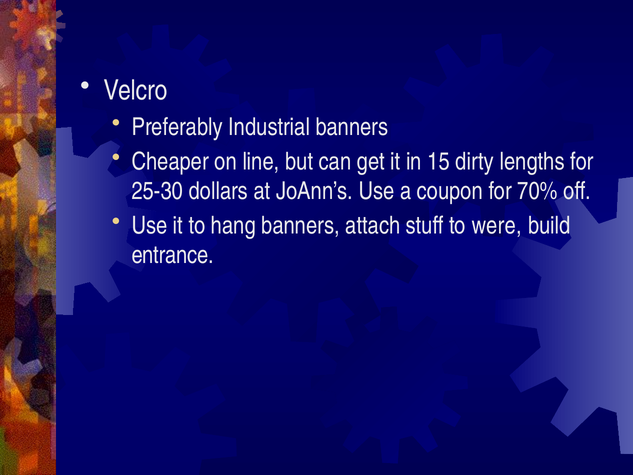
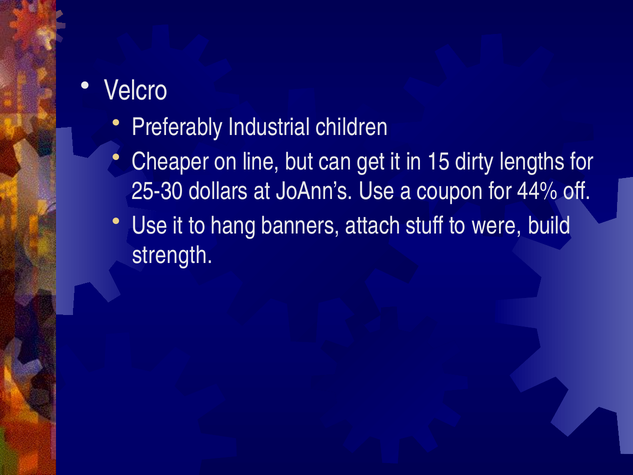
Industrial banners: banners -> children
70%: 70% -> 44%
entrance: entrance -> strength
